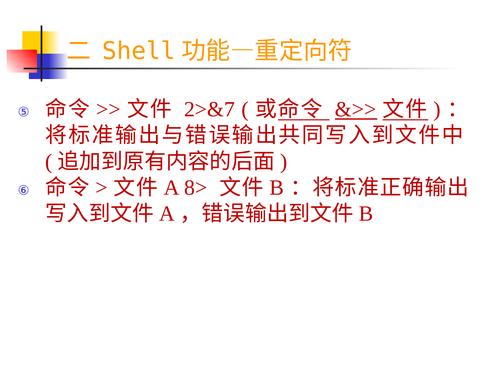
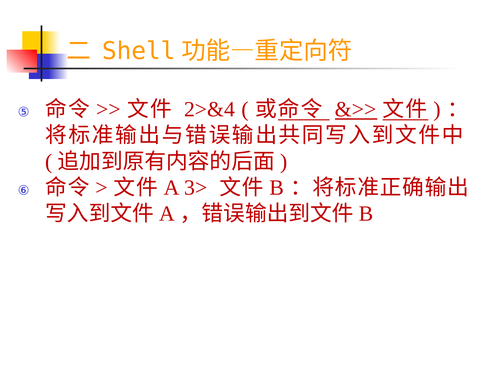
2>&7: 2>&7 -> 2>&4
8>: 8> -> 3>
